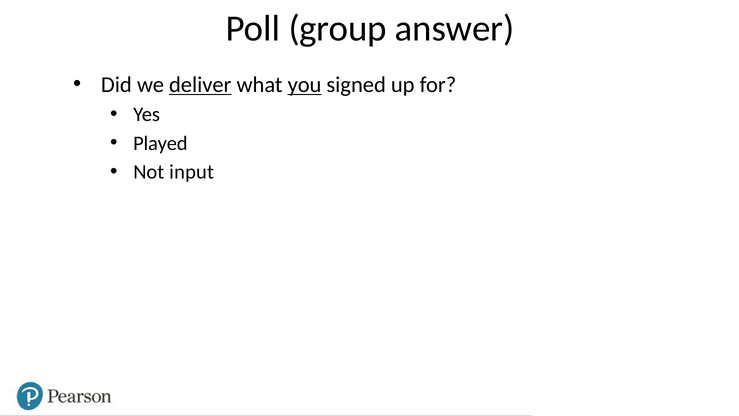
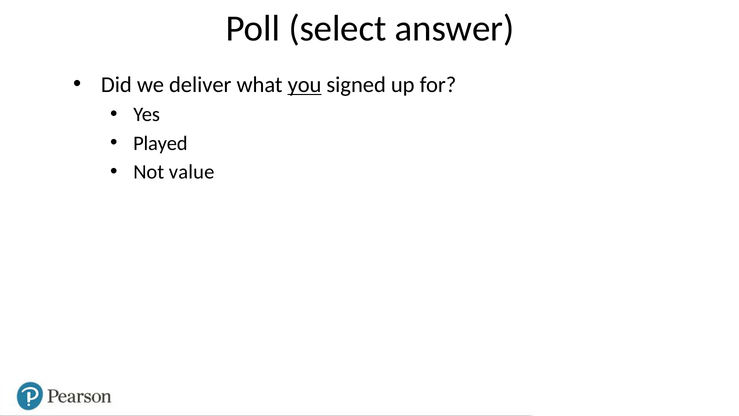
group: group -> select
deliver underline: present -> none
input: input -> value
